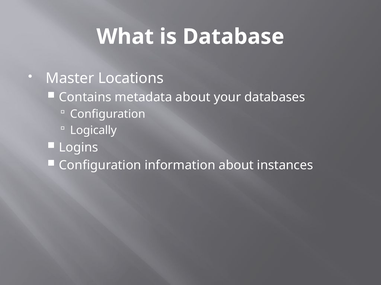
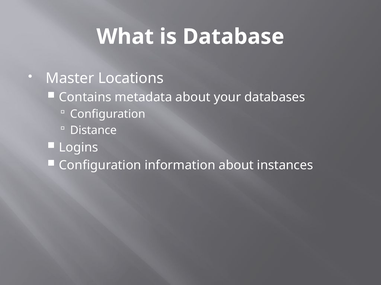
Logically: Logically -> Distance
